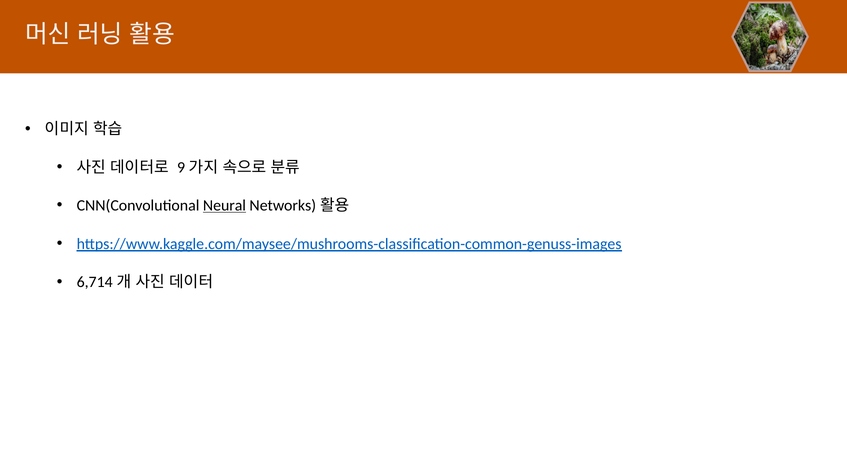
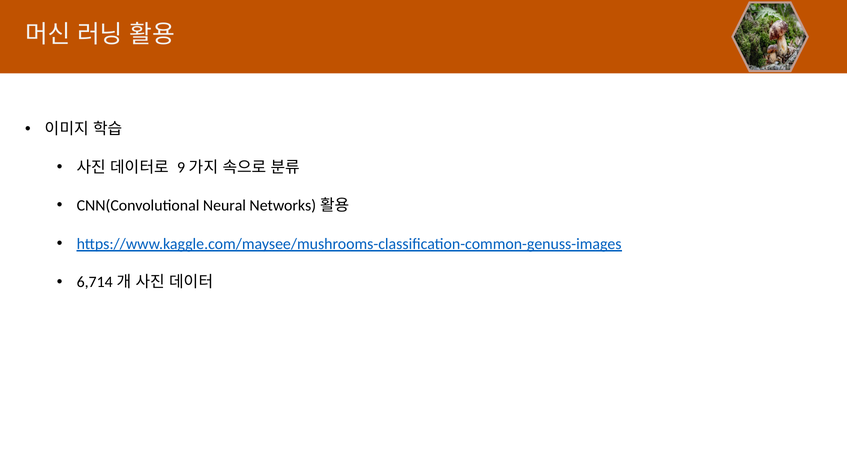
Neural underline: present -> none
